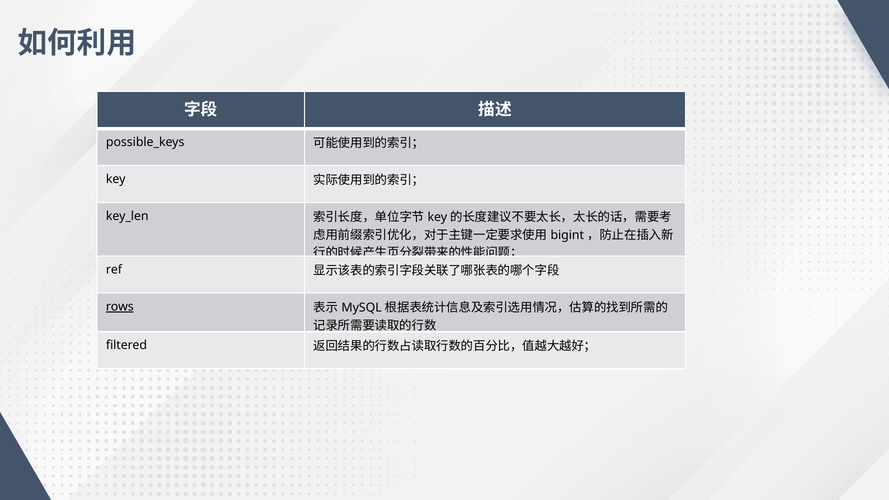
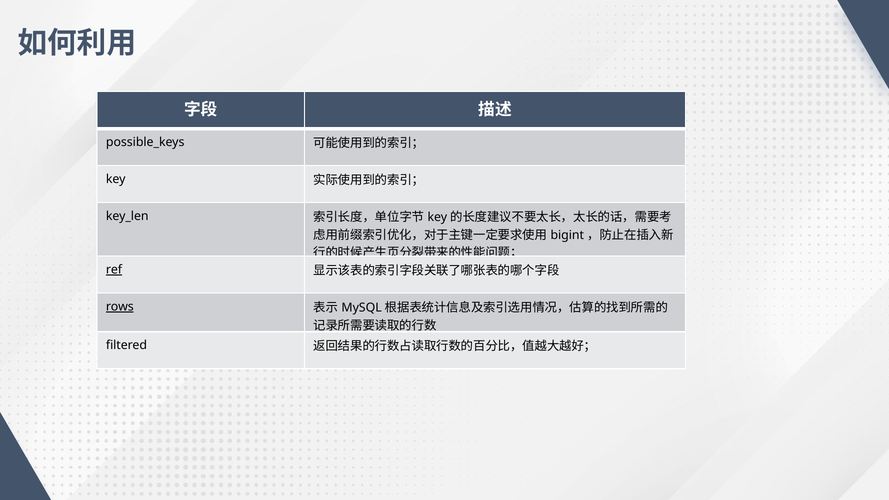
ref underline: none -> present
